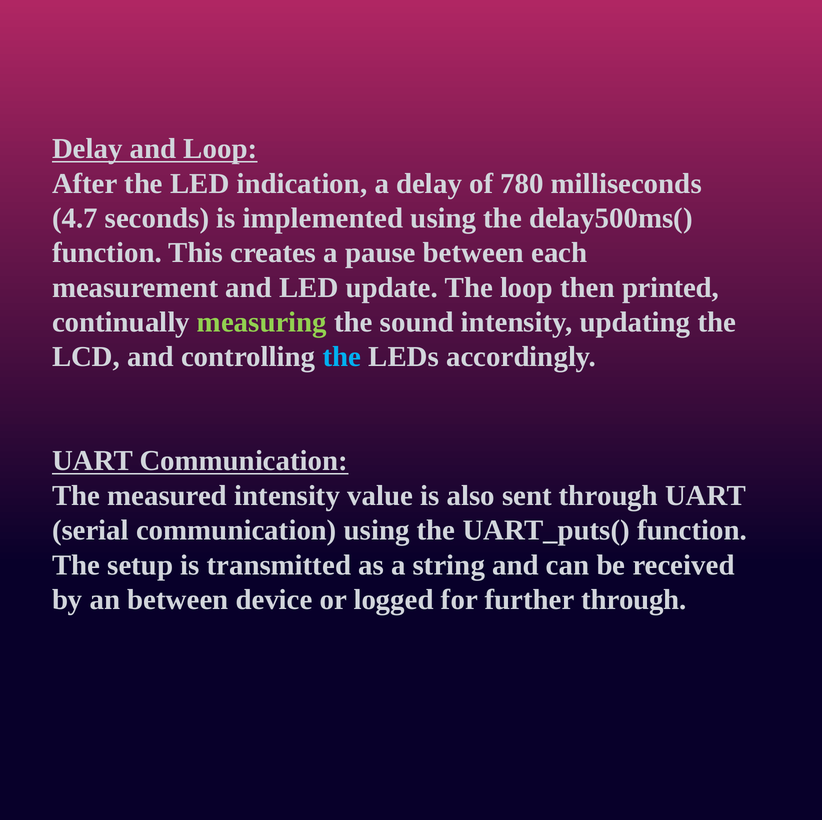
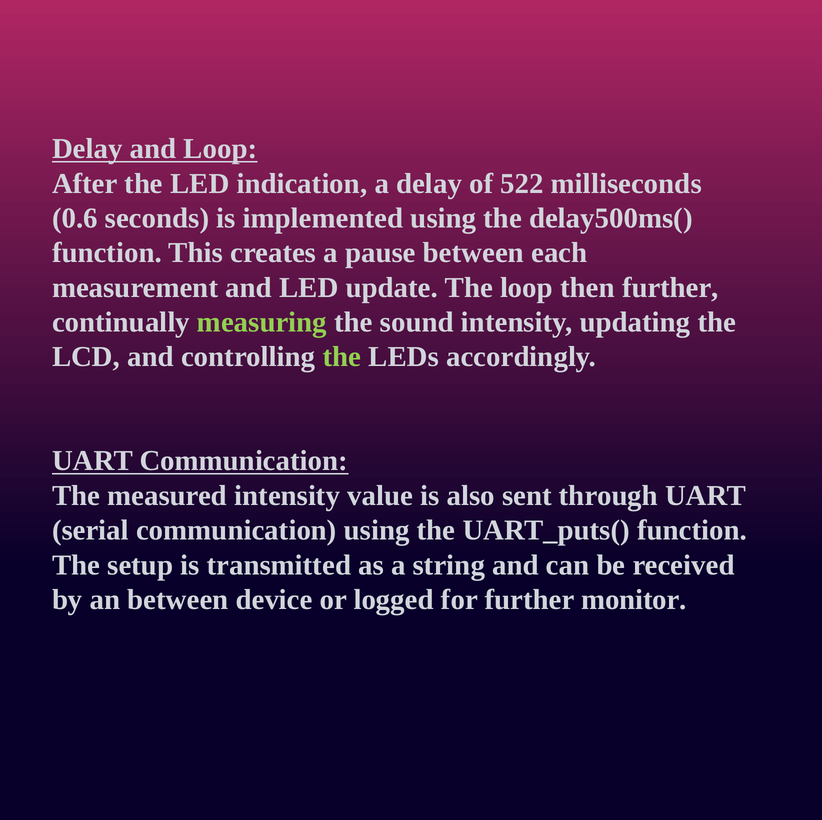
780: 780 -> 522
4.7: 4.7 -> 0.6
then printed: printed -> further
the at (342, 357) colour: light blue -> light green
further through: through -> monitor
